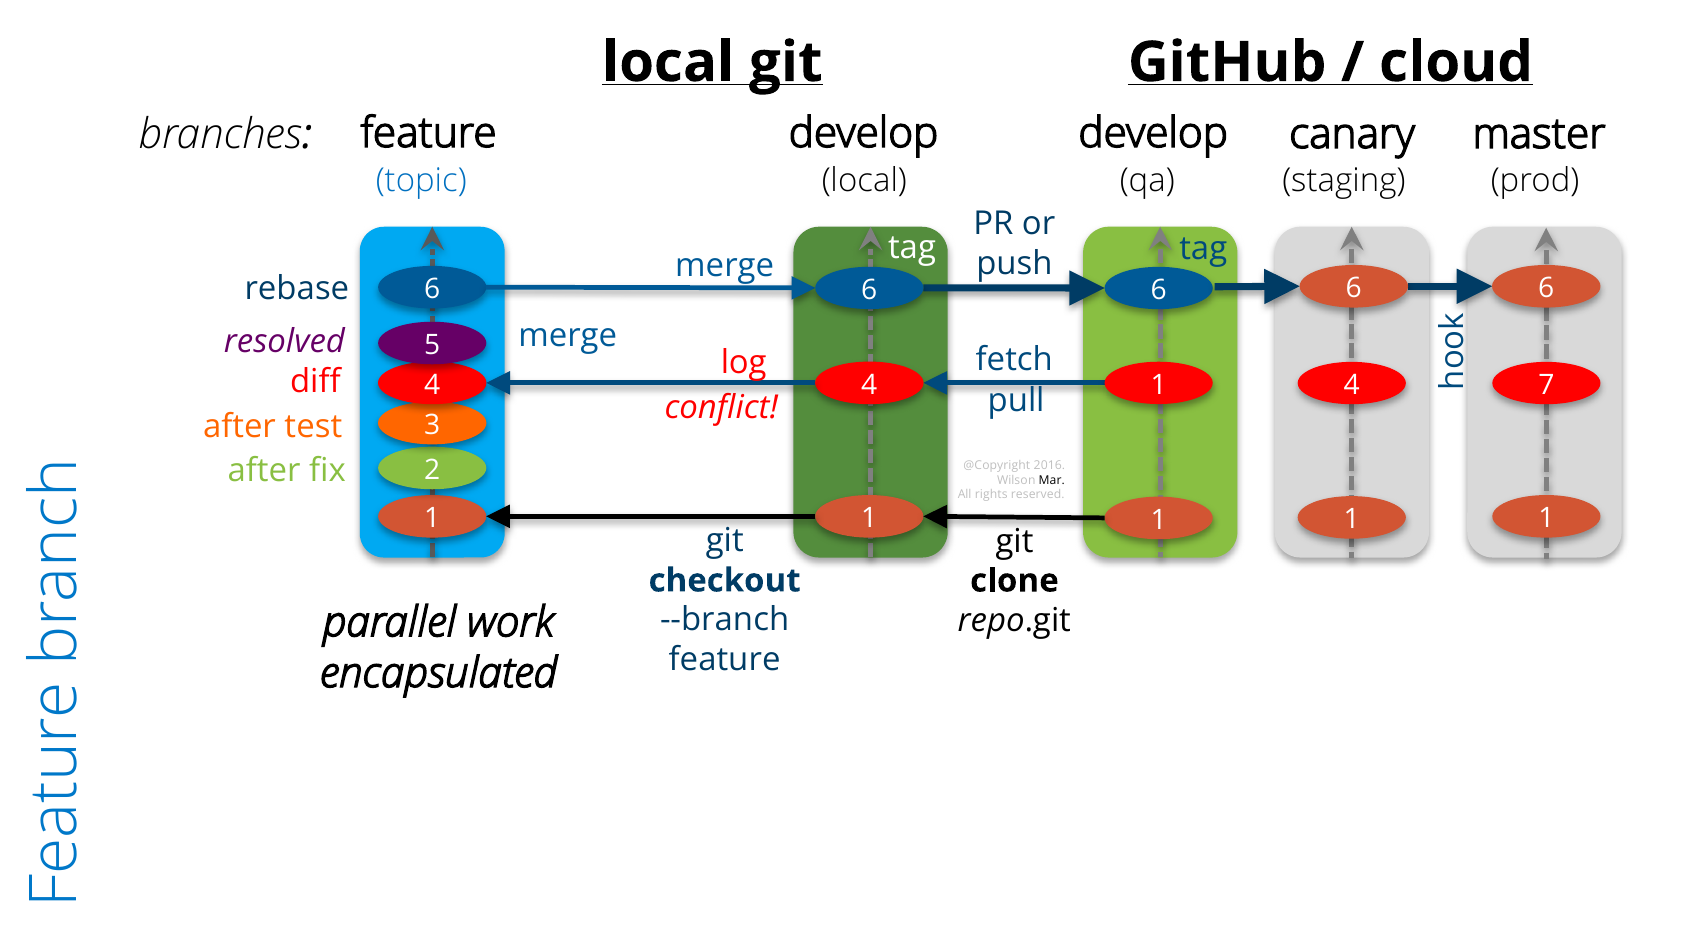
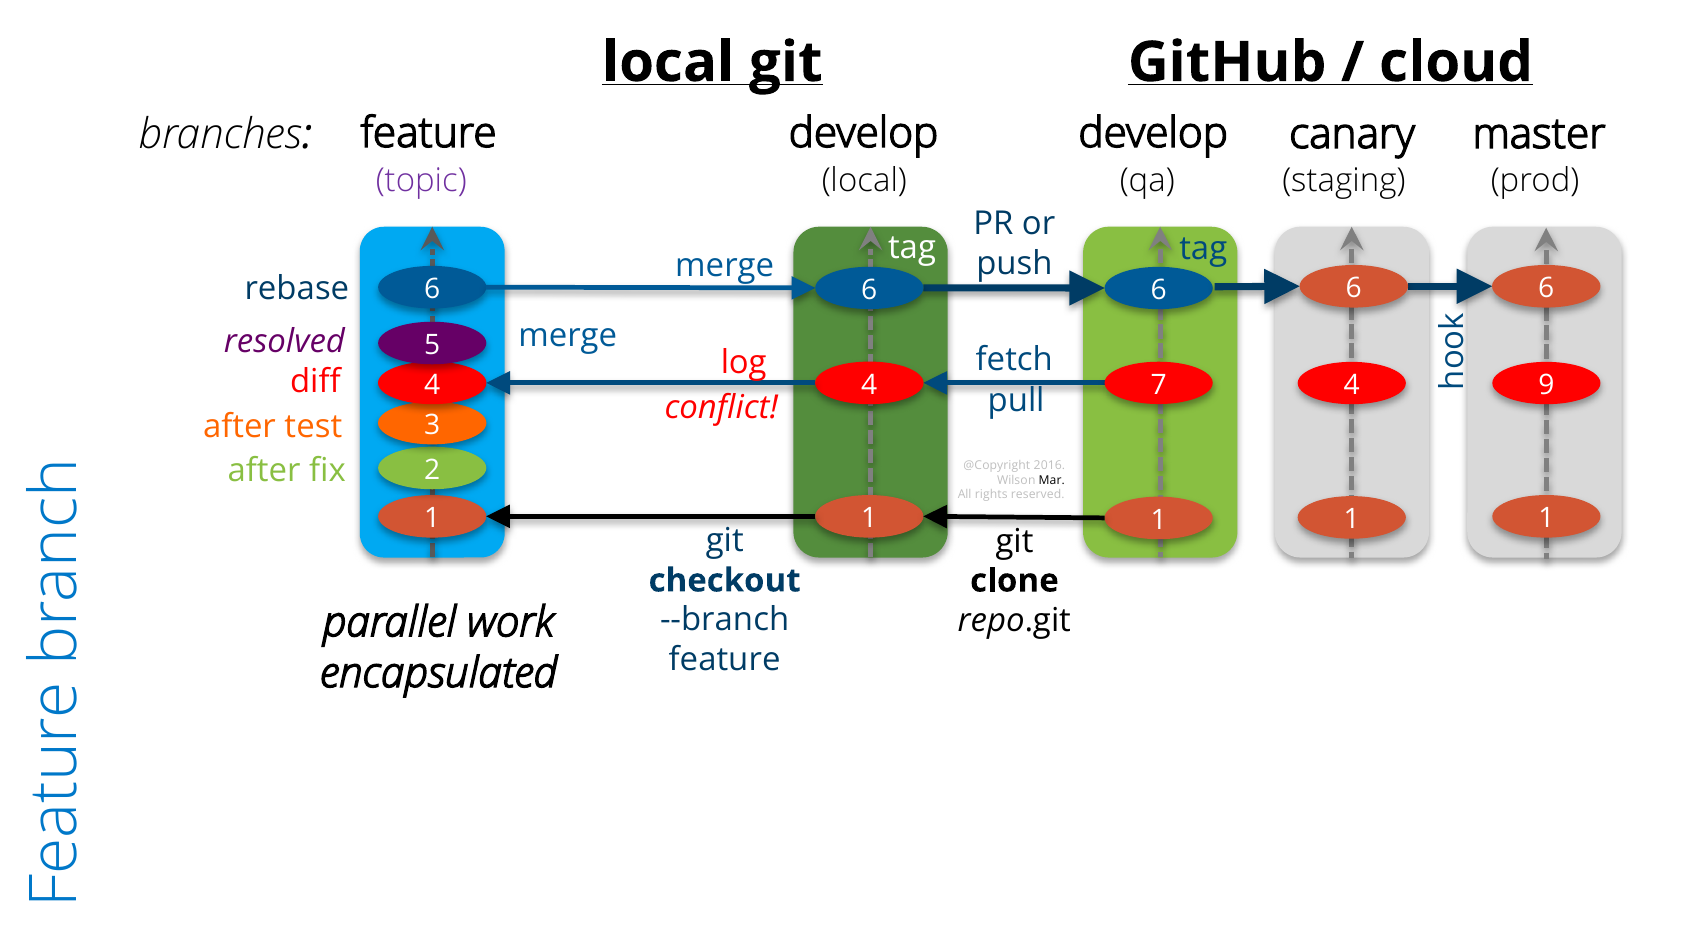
topic colour: blue -> purple
4 1: 1 -> 7
7: 7 -> 9
